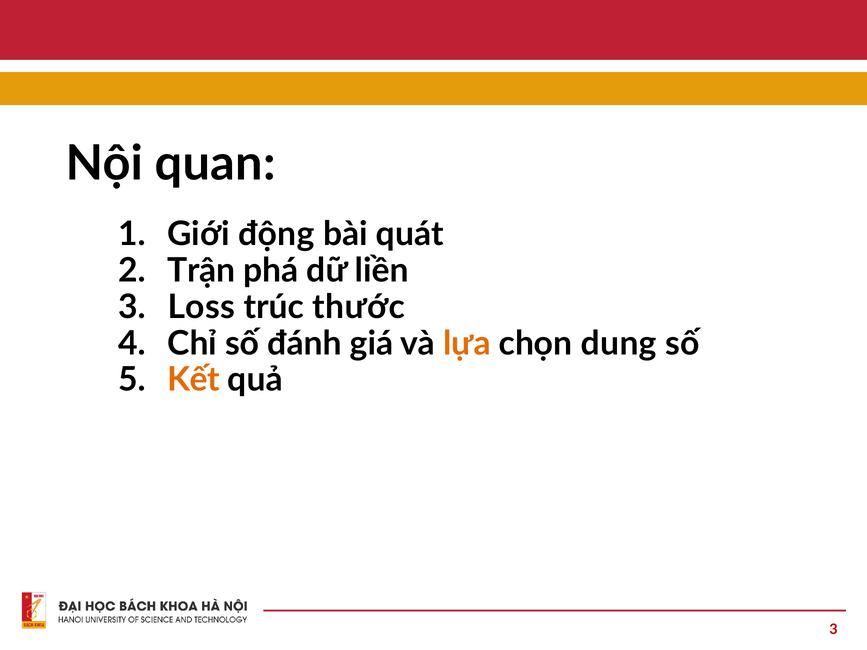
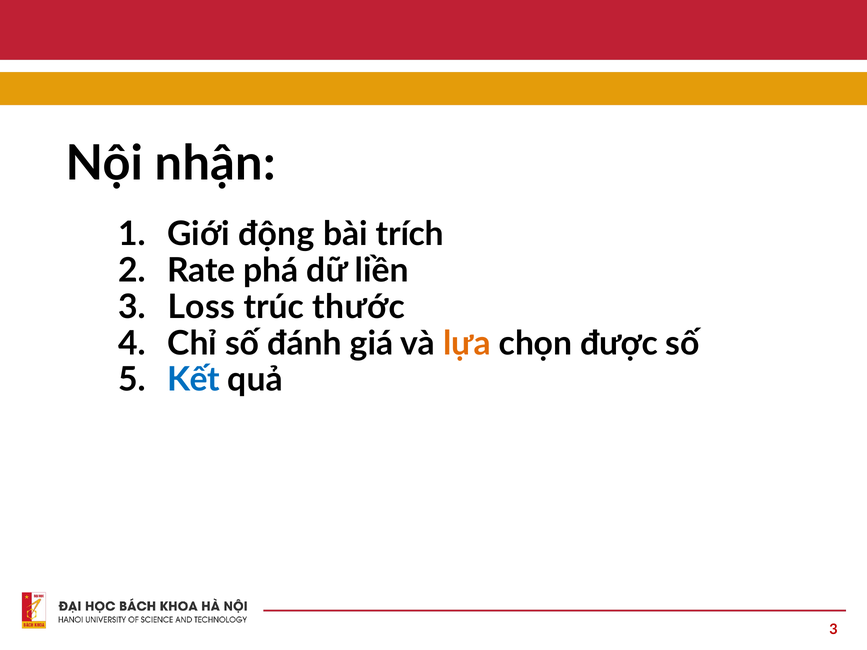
quan: quan -> nhận
quát: quát -> trích
Trận: Trận -> Rate
dung: dung -> được
Kết colour: orange -> blue
